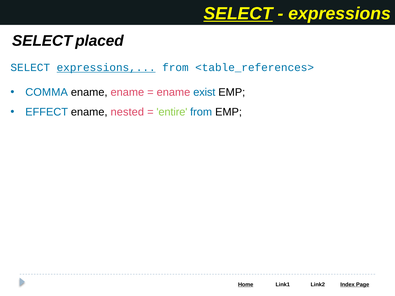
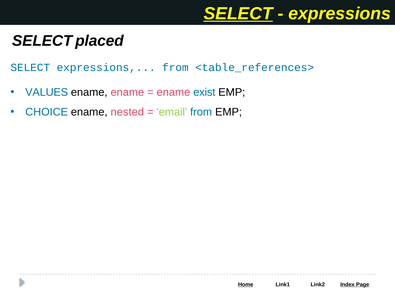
expressions at (106, 68) underline: present -> none
COMMA: COMMA -> VALUES
EFFECT: EFFECT -> CHOICE
entire: entire -> email
